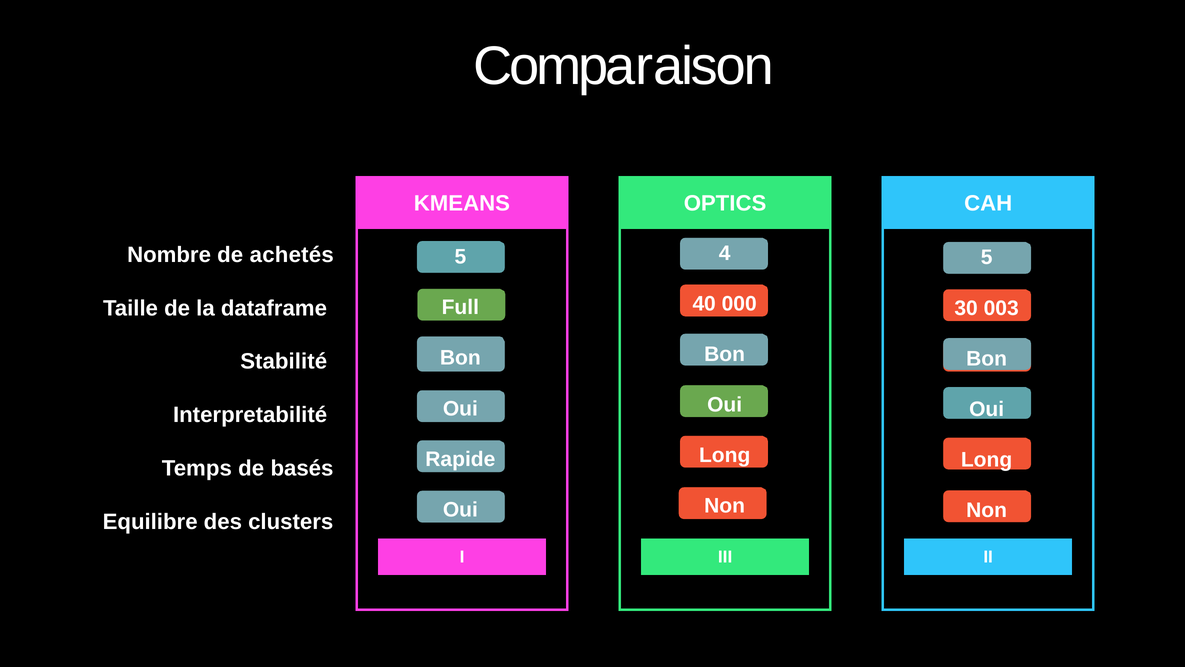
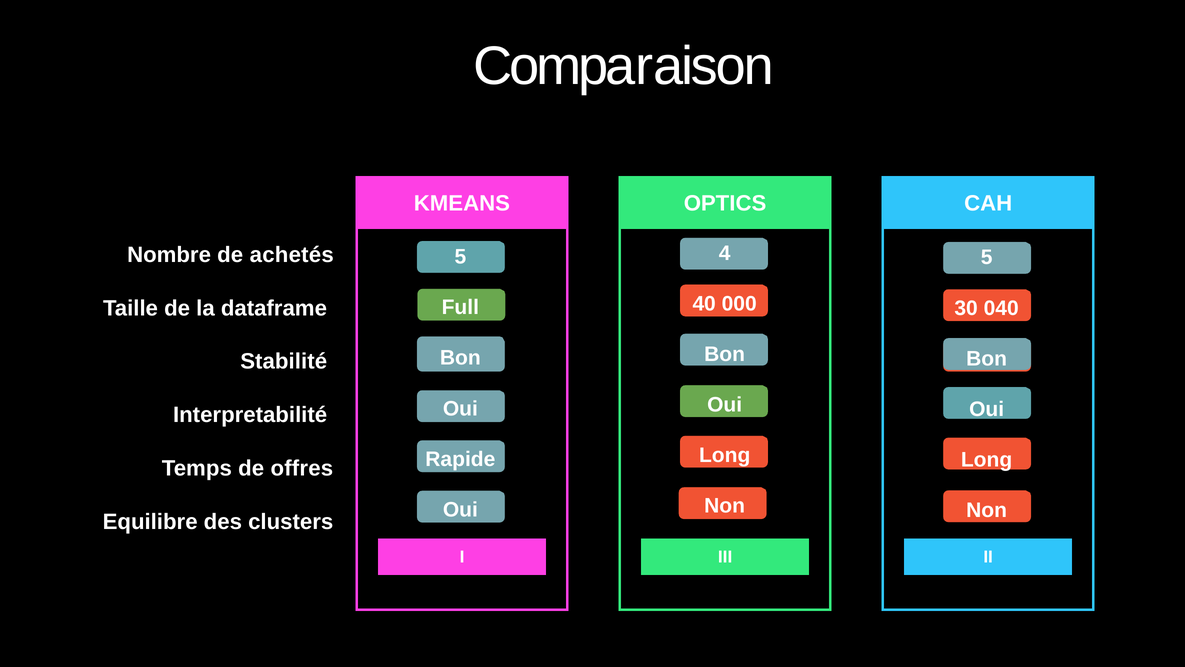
003: 003 -> 040
basés: basés -> offres
